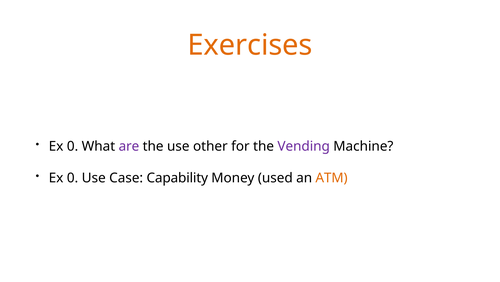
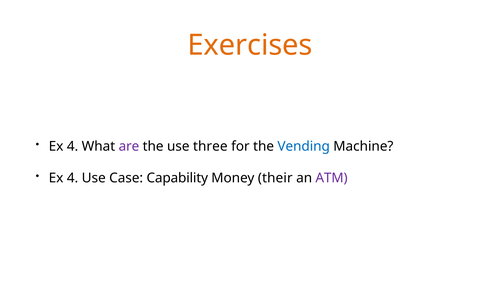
0 at (73, 146): 0 -> 4
other: other -> three
Vending colour: purple -> blue
0 at (73, 178): 0 -> 4
used: used -> their
ATM colour: orange -> purple
